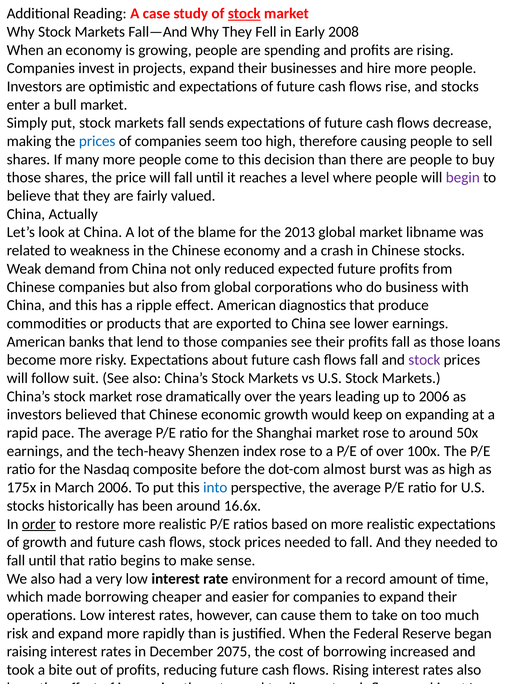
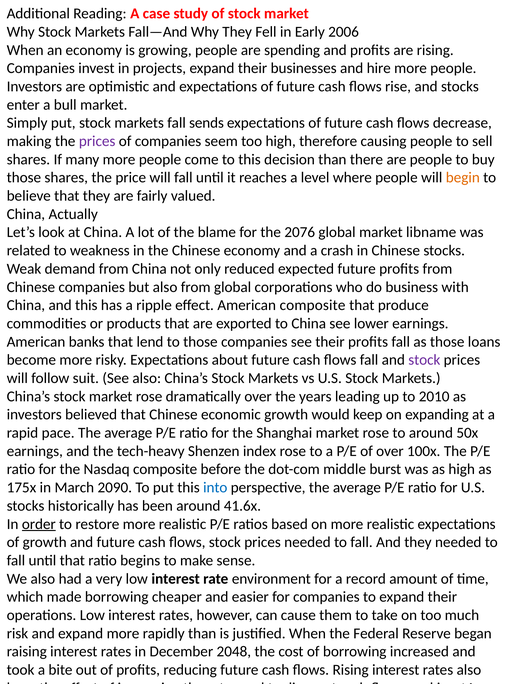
stock at (244, 14) underline: present -> none
2008: 2008 -> 2006
prices at (97, 141) colour: blue -> purple
begin colour: purple -> orange
2013: 2013 -> 2076
American diagnostics: diagnostics -> composite
to 2006: 2006 -> 2010
almost: almost -> middle
March 2006: 2006 -> 2090
16.6x: 16.6x -> 41.6x
2075: 2075 -> 2048
